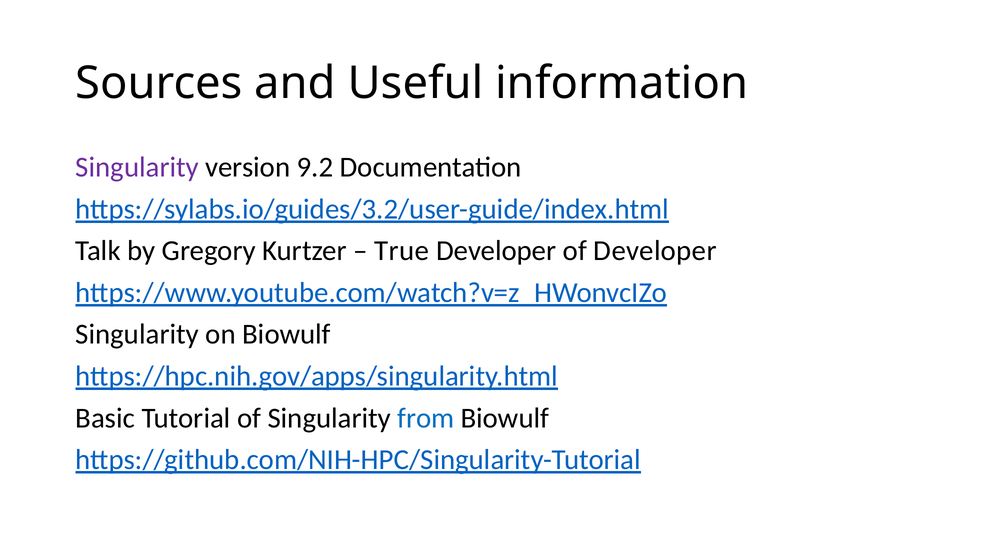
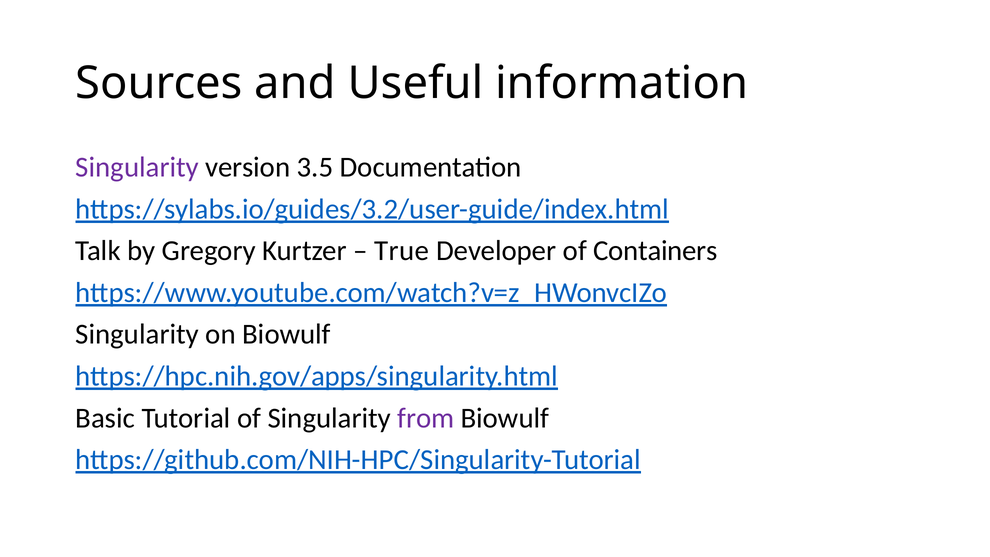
9.2: 9.2 -> 3.5
of Developer: Developer -> Containers
from colour: blue -> purple
